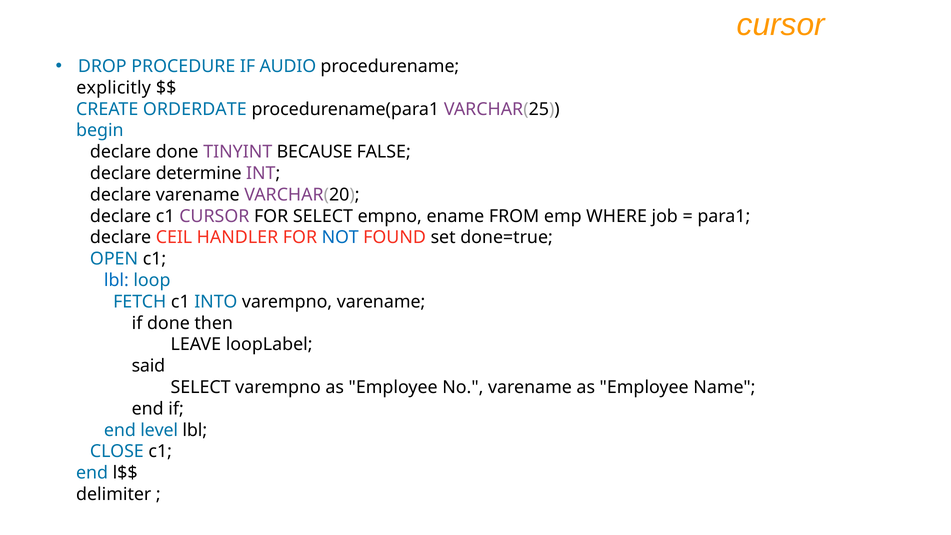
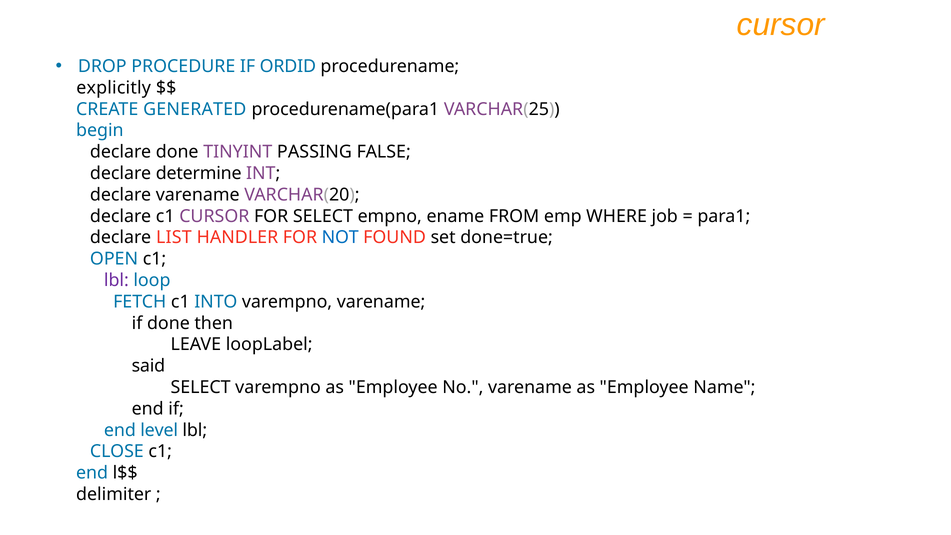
AUDIO: AUDIO -> ORDID
ORDERDATE: ORDERDATE -> GENERATED
BECAUSE: BECAUSE -> PASSING
CEIL: CEIL -> LIST
lbl at (116, 280) colour: blue -> purple
